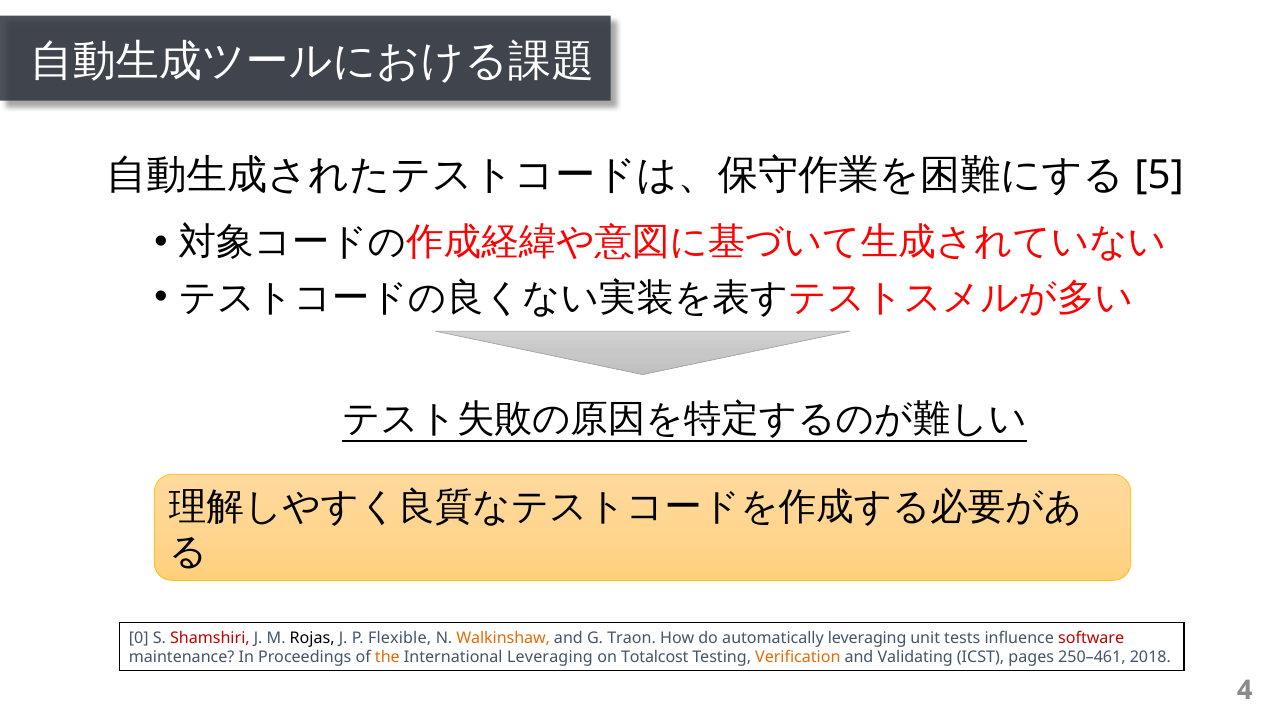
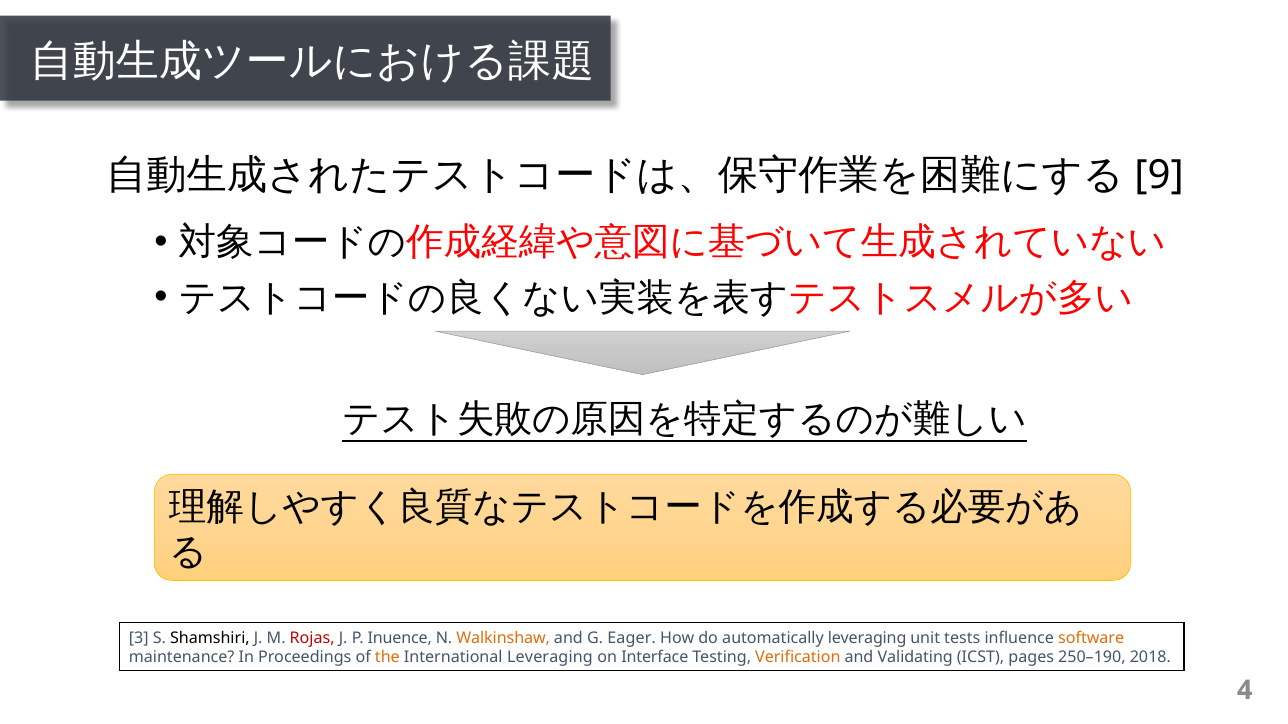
5: 5 -> 9
0: 0 -> 3
Shamshiri colour: red -> black
Rojas colour: black -> red
Flexible: Flexible -> Inuence
Traon: Traon -> Eager
software colour: red -> orange
Totalcost: Totalcost -> Interface
250–461: 250–461 -> 250–190
